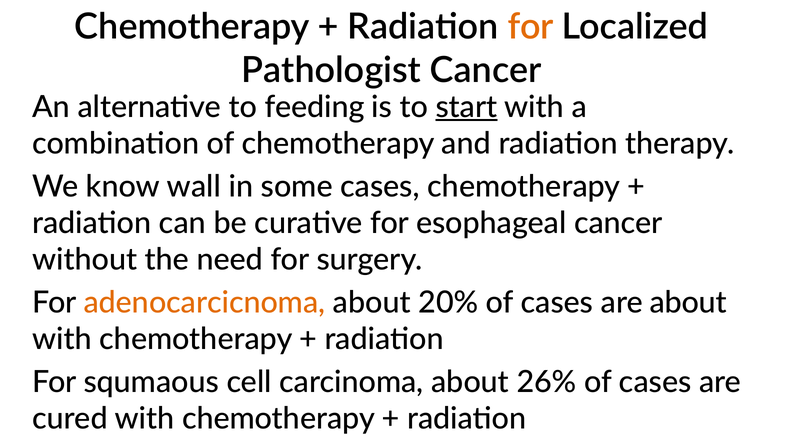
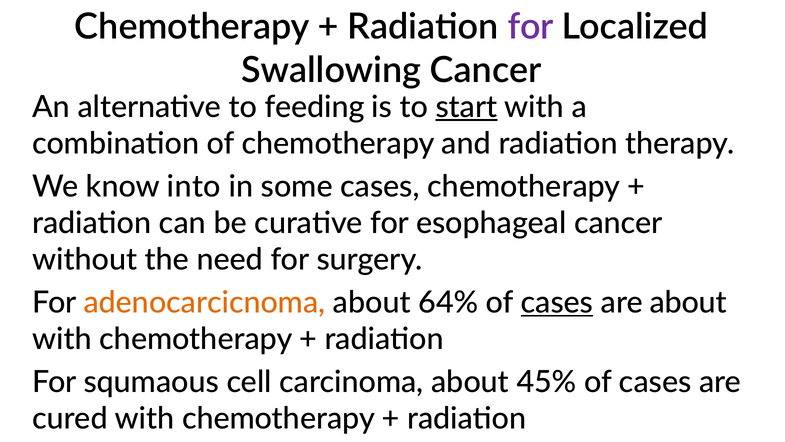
for at (531, 27) colour: orange -> purple
Pathologist: Pathologist -> Swallowing
wall: wall -> into
20%: 20% -> 64%
cases at (557, 302) underline: none -> present
26%: 26% -> 45%
